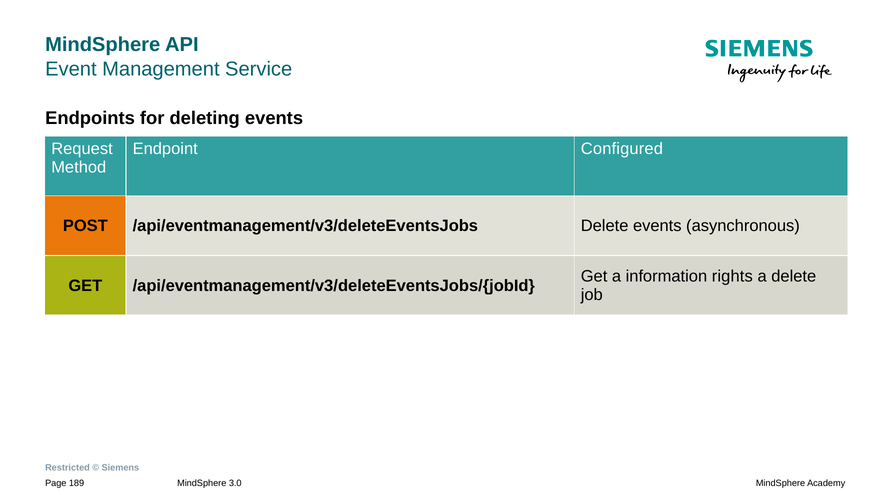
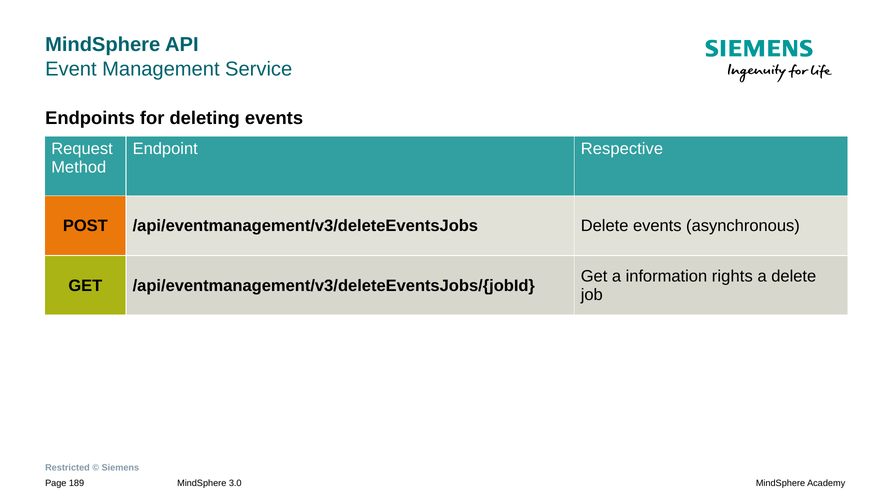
Configured: Configured -> Respective
